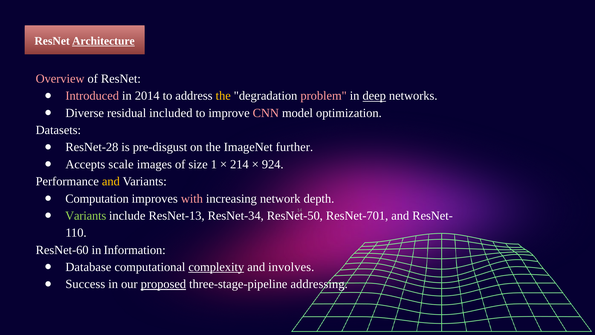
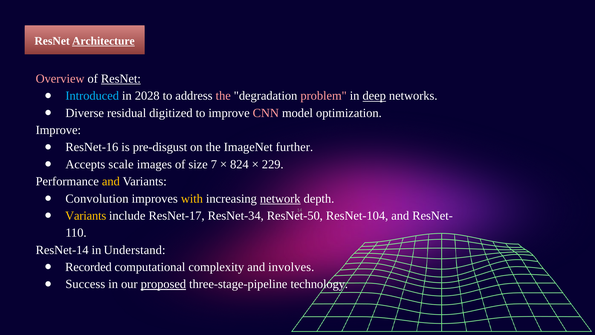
ResNet at (121, 79) underline: none -> present
Introduced colour: pink -> light blue
2014: 2014 -> 2028
the at (223, 96) colour: yellow -> pink
included: included -> digitized
Datasets at (58, 130): Datasets -> Improve
ResNet-28: ResNet-28 -> ResNet-16
1: 1 -> 7
214: 214 -> 824
924: 924 -> 229
Computation: Computation -> Convolution
with colour: pink -> yellow
network underline: none -> present
Variants at (86, 215) colour: light green -> yellow
ResNet-13: ResNet-13 -> ResNet-17
ResNet-701: ResNet-701 -> ResNet-104
ResNet-60: ResNet-60 -> ResNet-14
Information: Information -> Understand
Database: Database -> Recorded
complexity underline: present -> none
addressing: addressing -> technology
